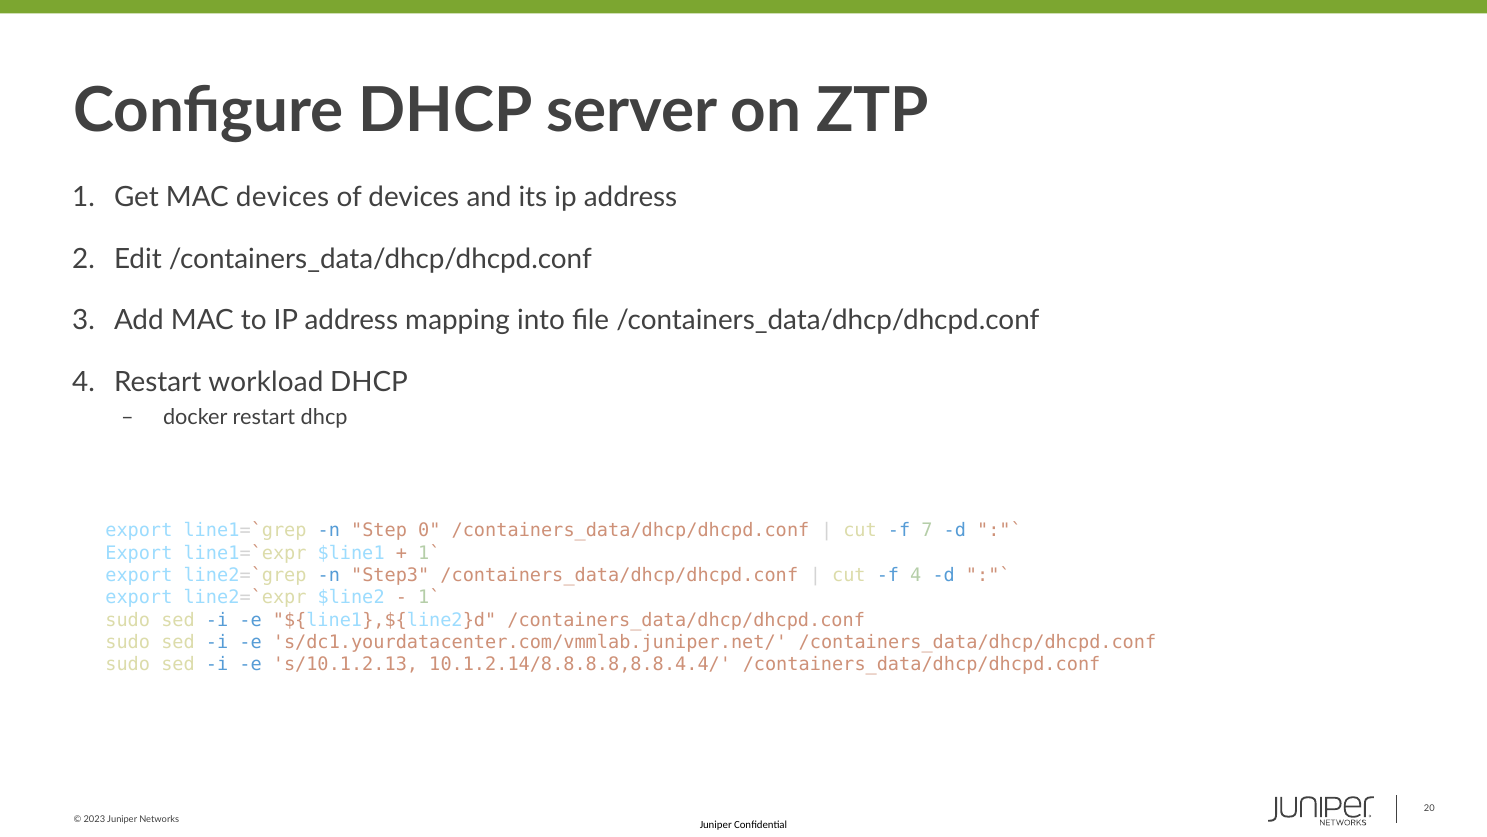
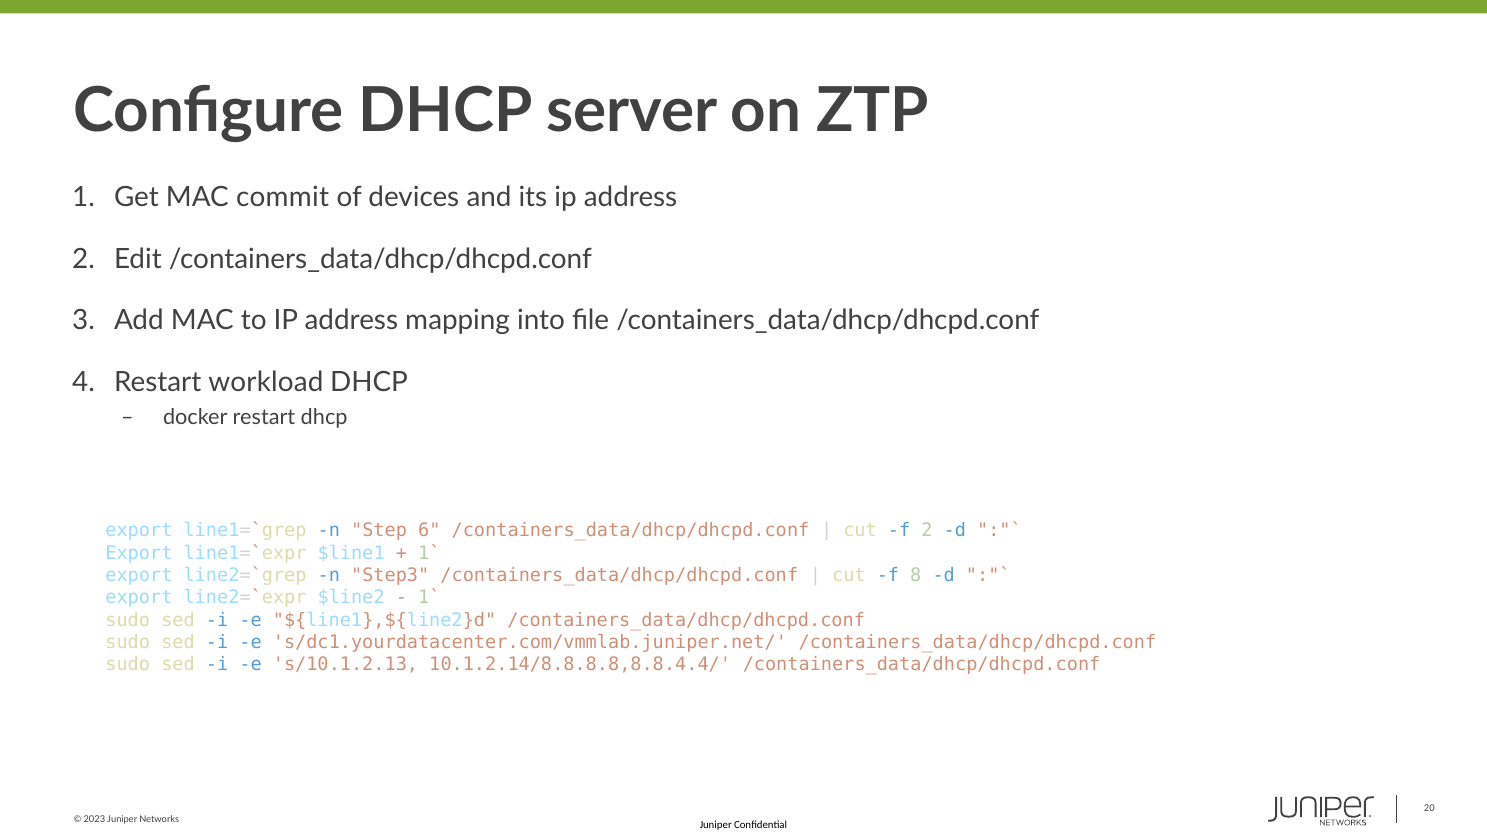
MAC devices: devices -> commit
0: 0 -> 6
f 7: 7 -> 2
f 4: 4 -> 8
